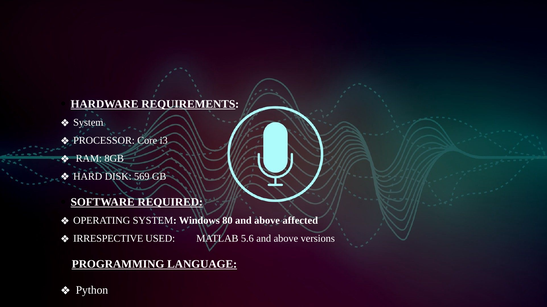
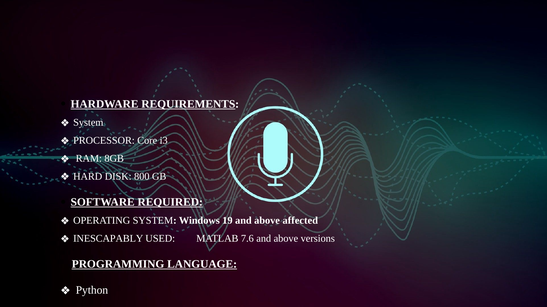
569: 569 -> 800
80: 80 -> 19
IRRESPECTIVE: IRRESPECTIVE -> INESCAPABLY
5.6: 5.6 -> 7.6
